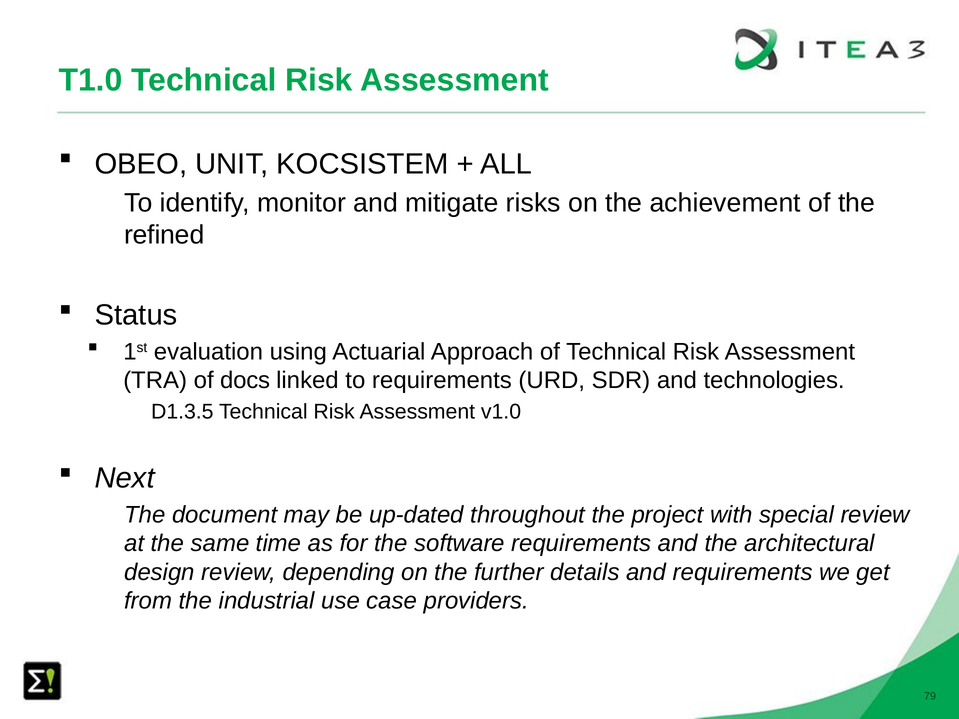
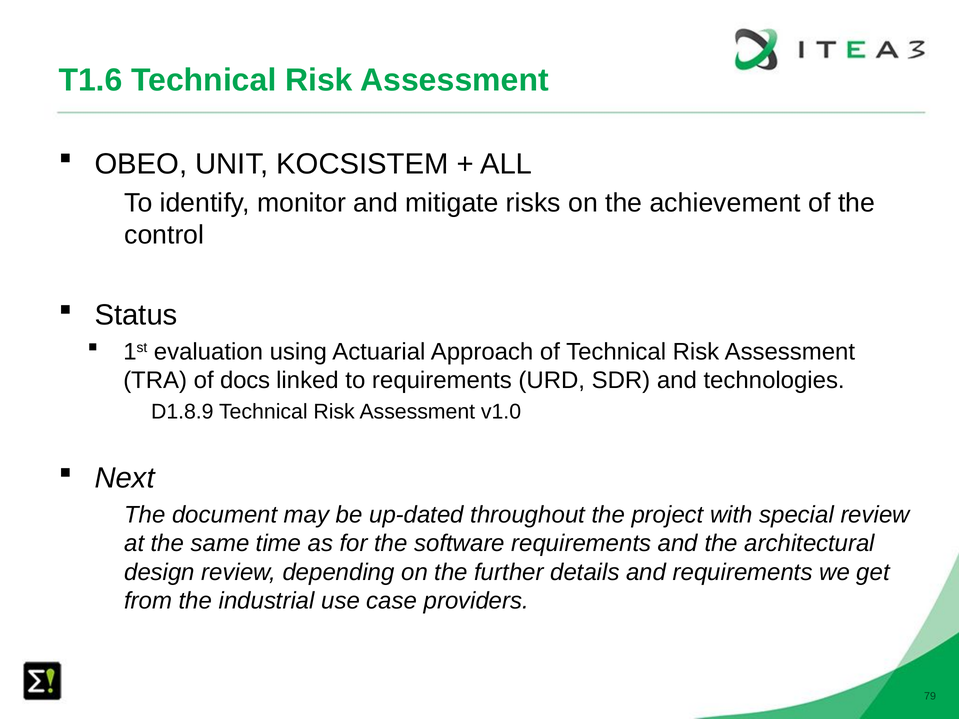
T1.0: T1.0 -> T1.6
refined: refined -> control
D1.3.5: D1.3.5 -> D1.8.9
